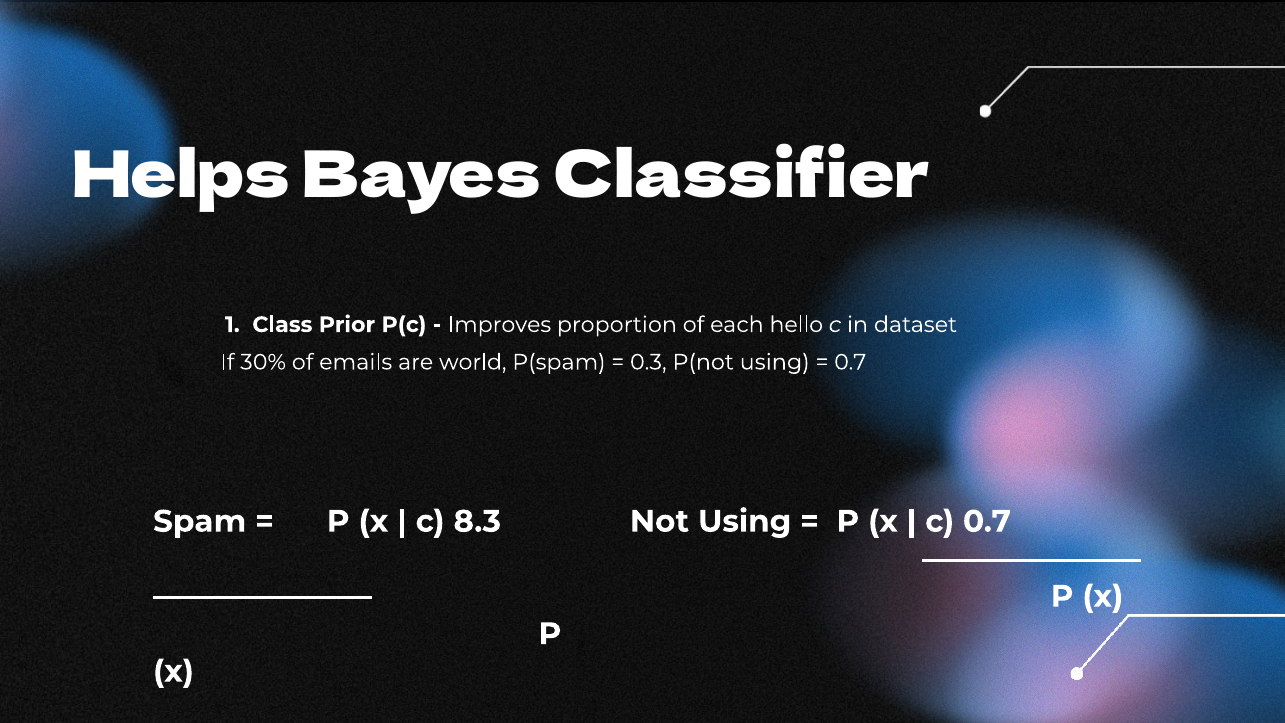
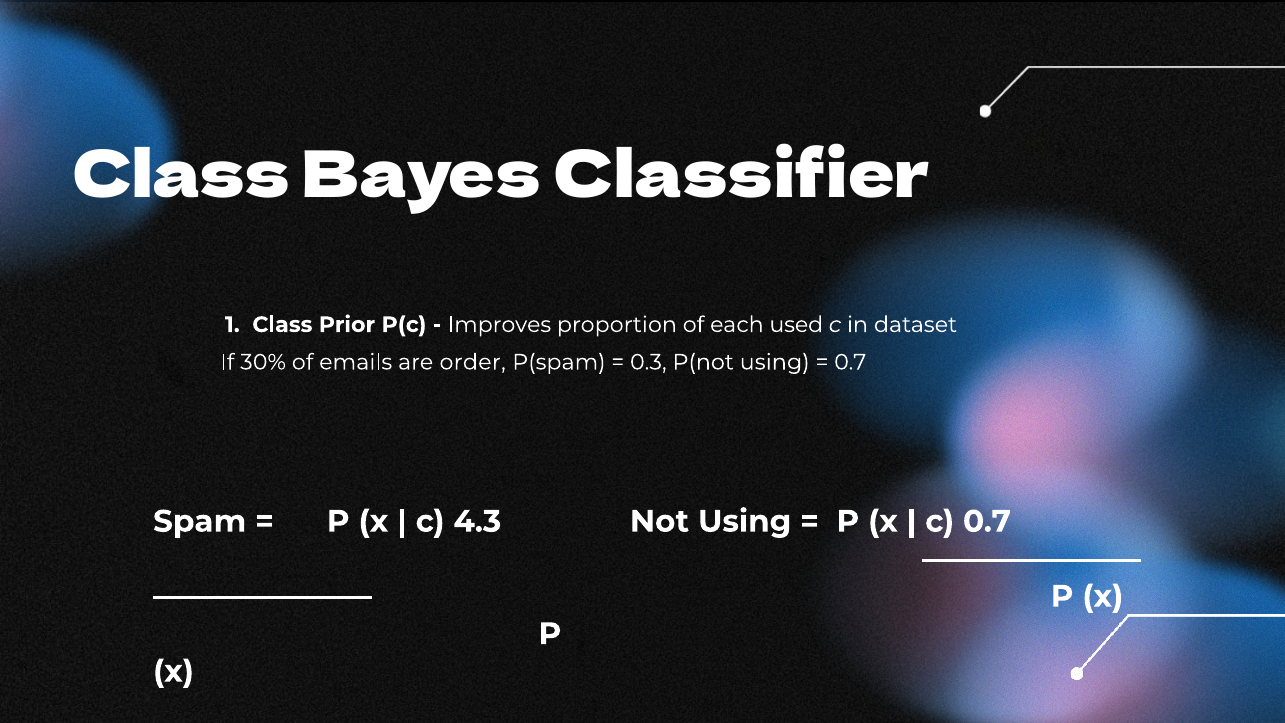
Helps at (181, 176): Helps -> Class
hello: hello -> used
world: world -> order
8.3: 8.3 -> 4.3
